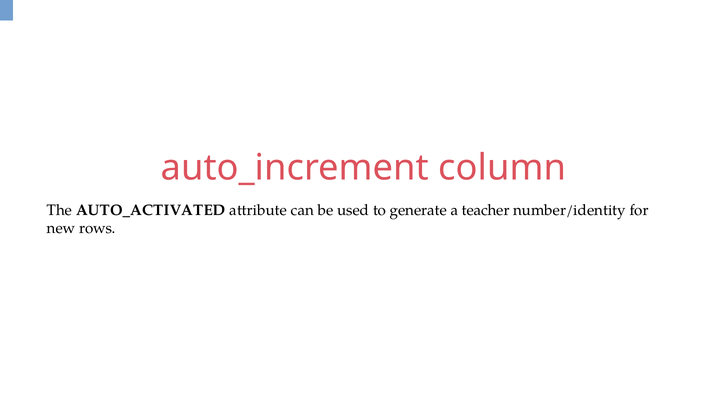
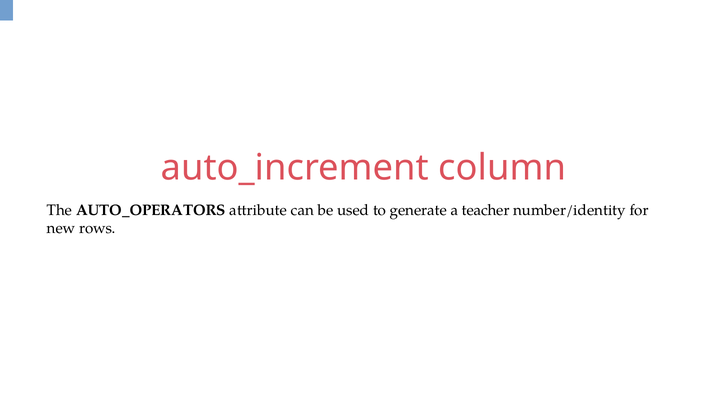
AUTO_ACTIVATED: AUTO_ACTIVATED -> AUTO_OPERATORS
